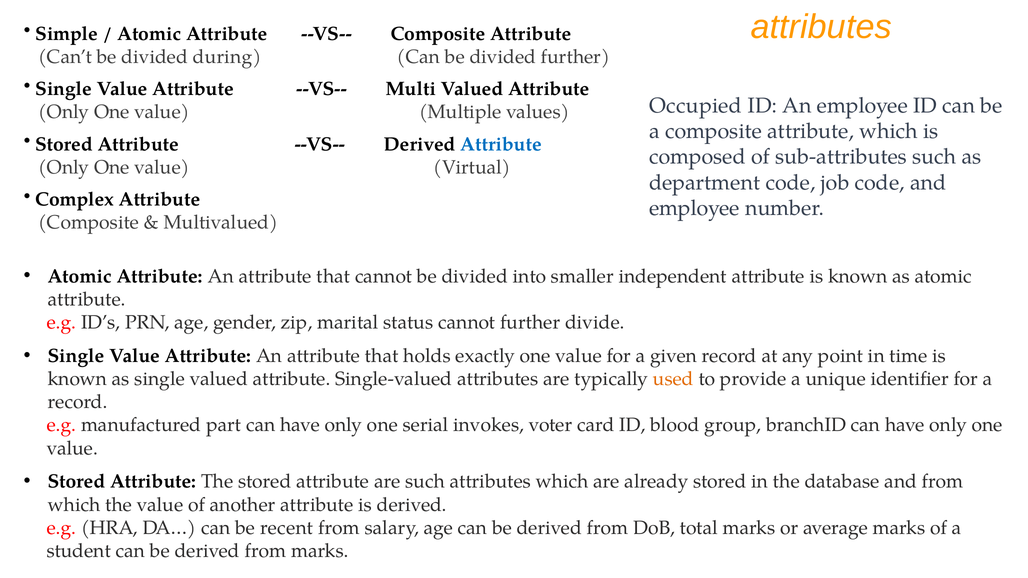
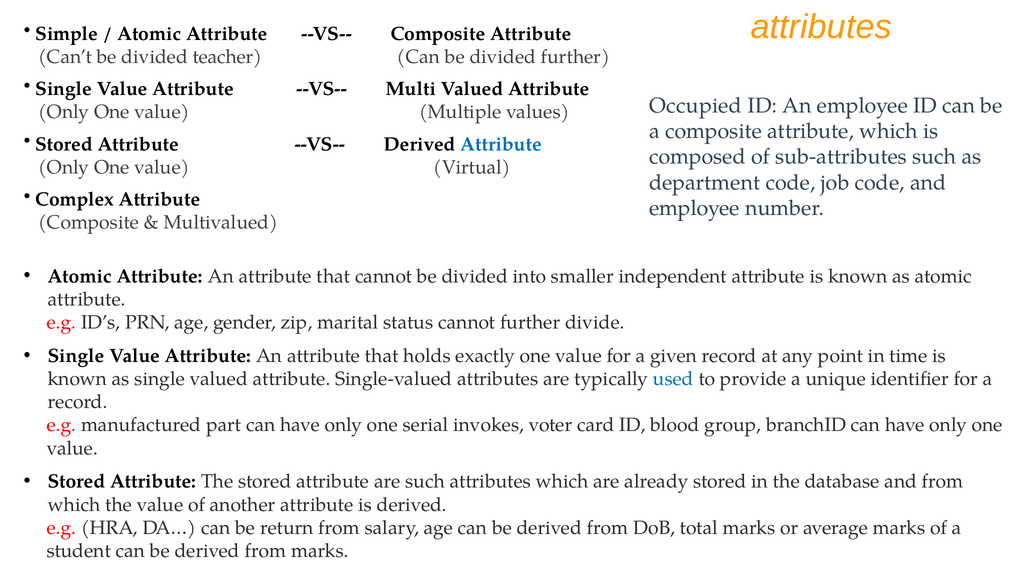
during: during -> teacher
used colour: orange -> blue
recent: recent -> return
